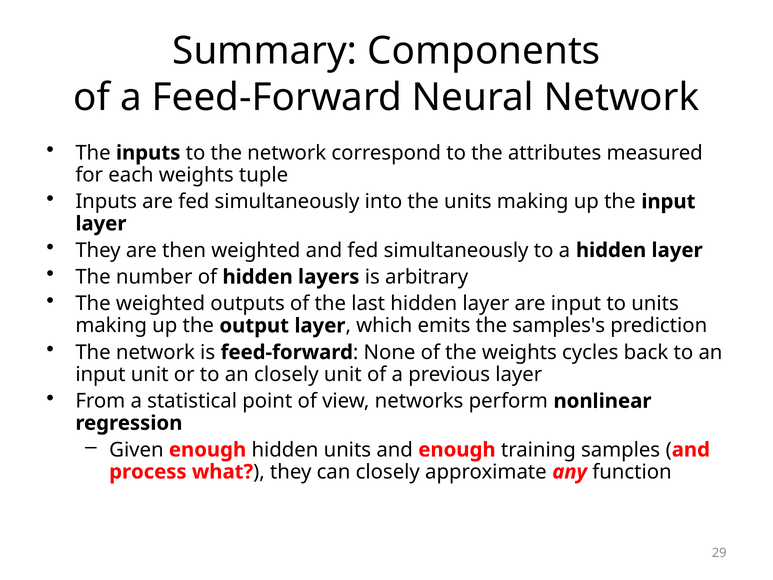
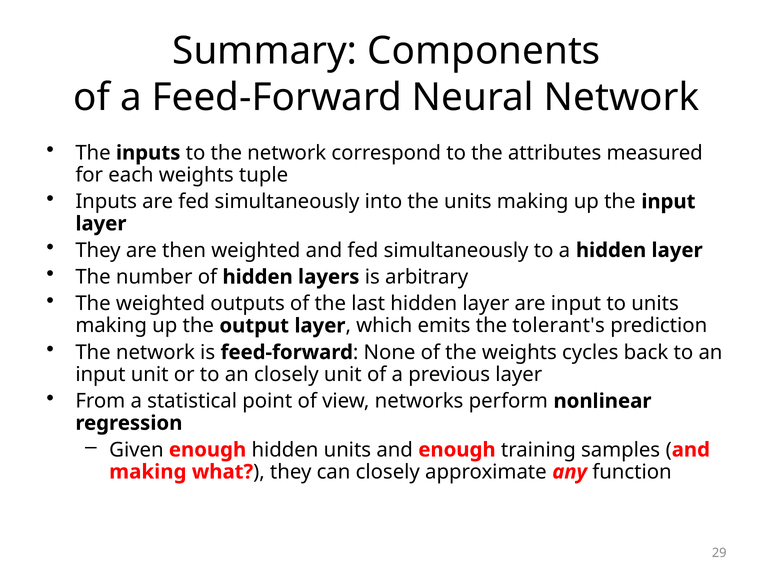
samples's: samples's -> tolerant's
process at (148, 472): process -> making
